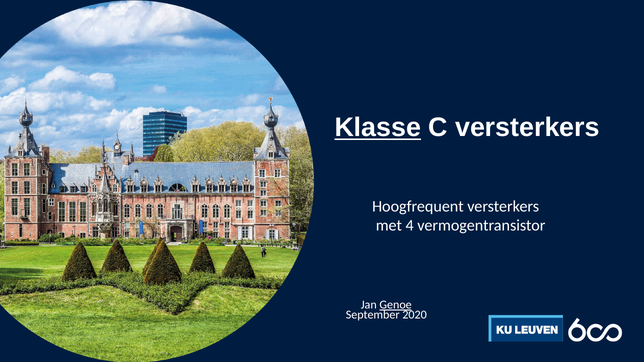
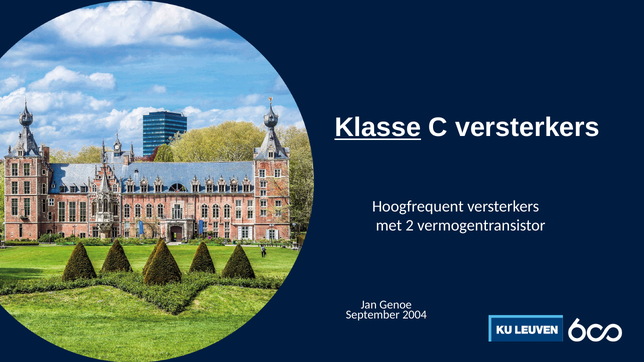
4: 4 -> 2
Genoe underline: present -> none
2020: 2020 -> 2004
